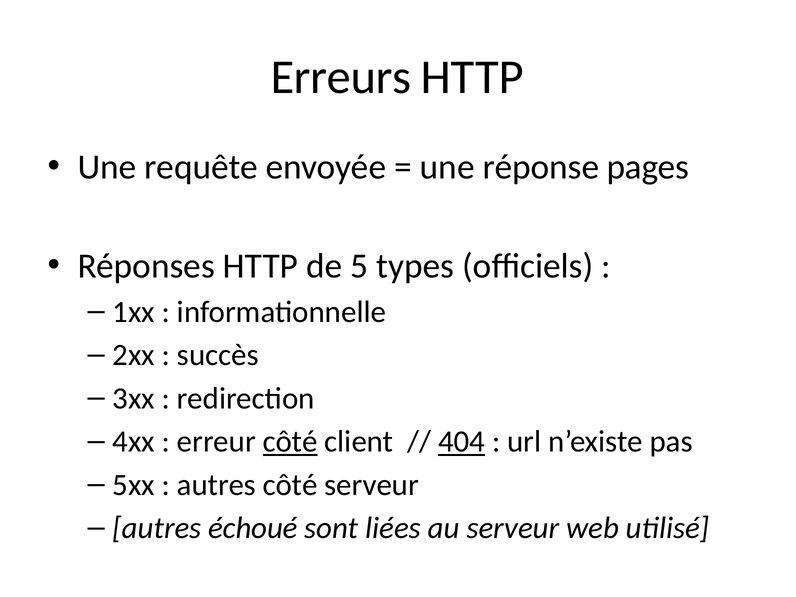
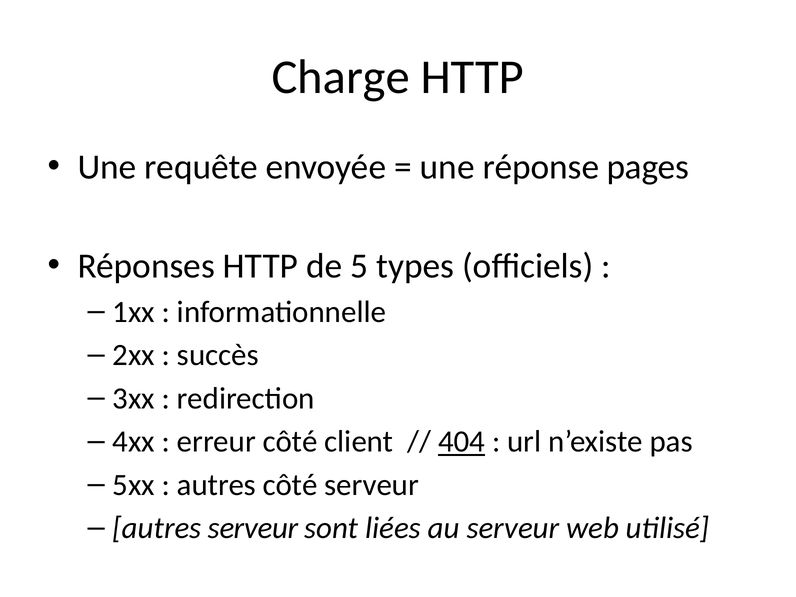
Erreurs: Erreurs -> Charge
côté at (290, 442) underline: present -> none
autres échoué: échoué -> serveur
